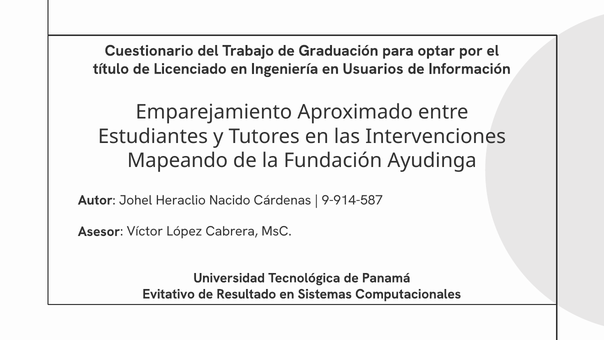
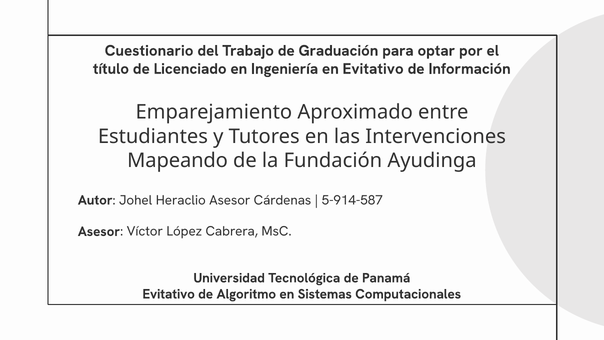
en Usuarios: Usuarios -> Evitativo
Heraclio Nacido: Nacido -> Asesor
9-914-587: 9-914-587 -> 5-914-587
Resultado: Resultado -> Algoritmo
